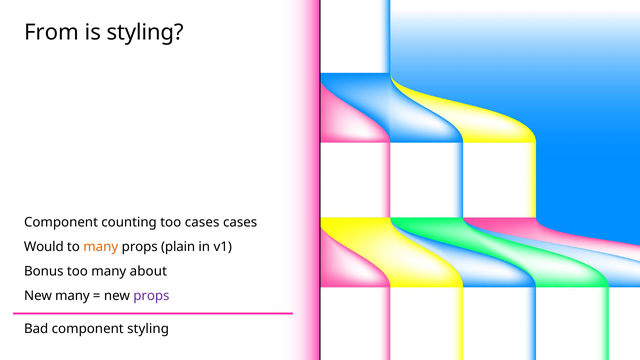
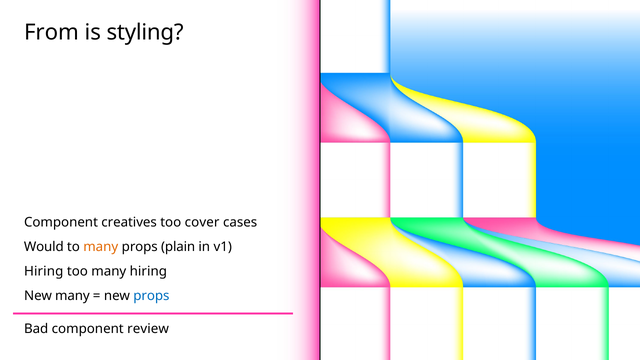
counting: counting -> creatives
too cases: cases -> cover
Bonus at (44, 272): Bonus -> Hiring
many about: about -> hiring
props at (151, 296) colour: purple -> blue
component styling: styling -> review
